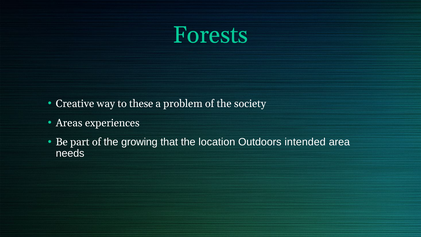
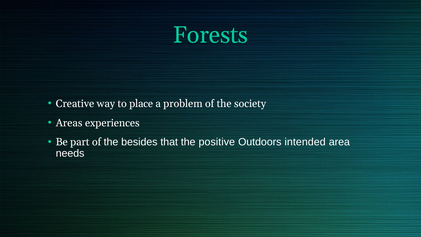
these: these -> place
growing: growing -> besides
location: location -> positive
